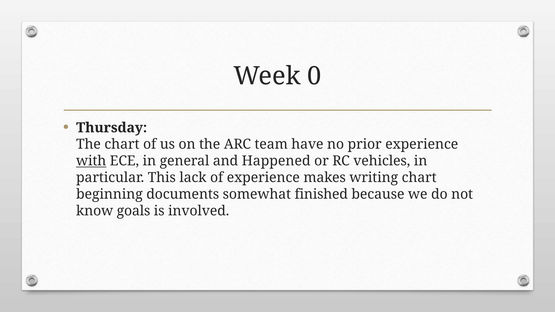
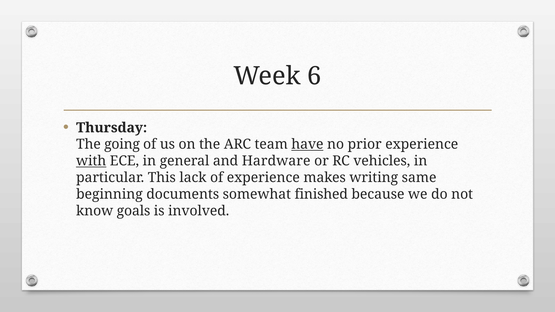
0: 0 -> 6
The chart: chart -> going
have underline: none -> present
Happened: Happened -> Hardware
writing chart: chart -> same
